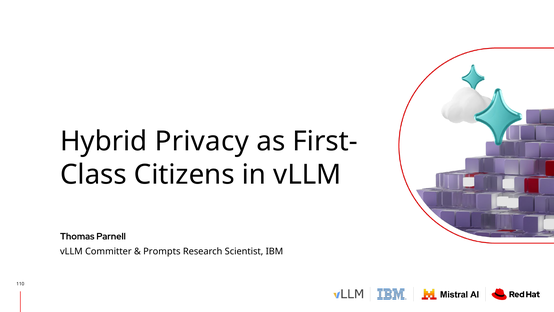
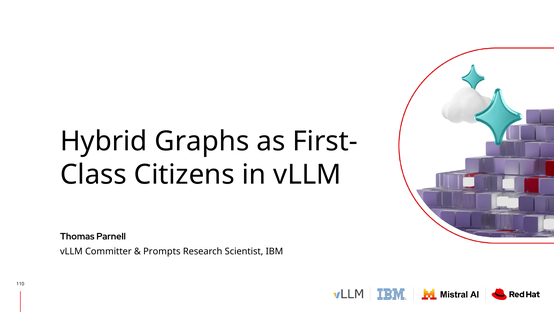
Privacy: Privacy -> Graphs
